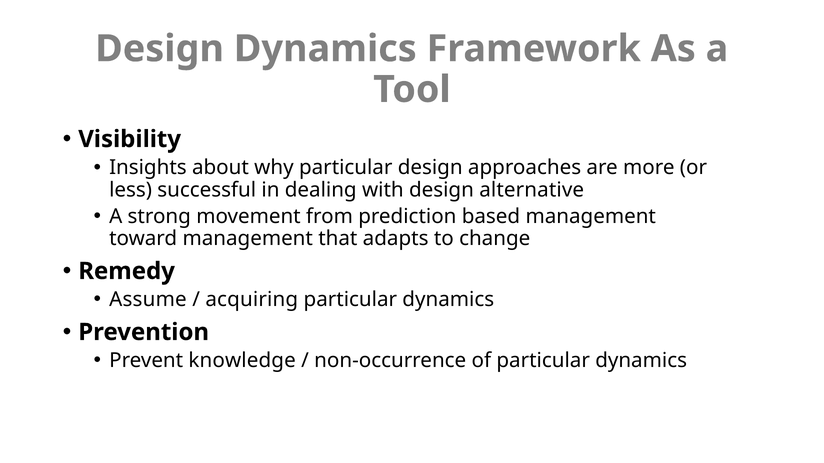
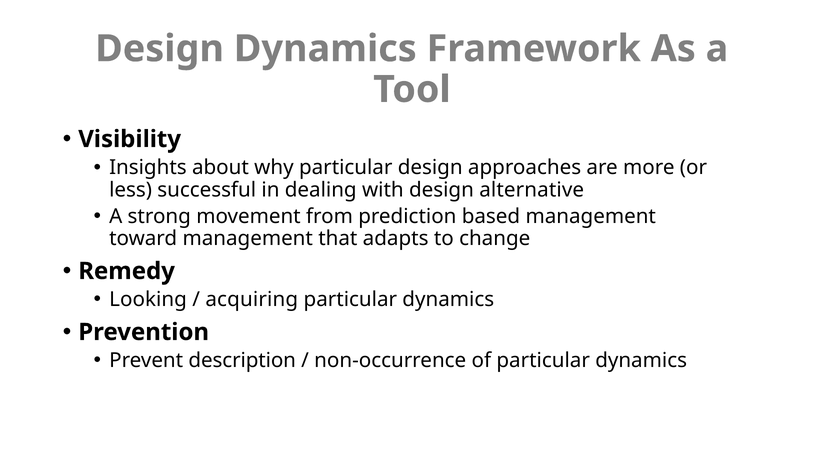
Assume: Assume -> Looking
knowledge: knowledge -> description
